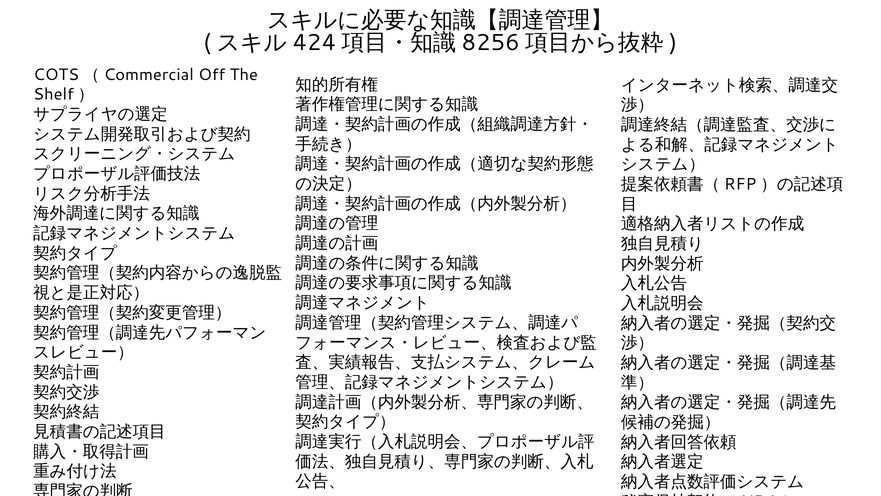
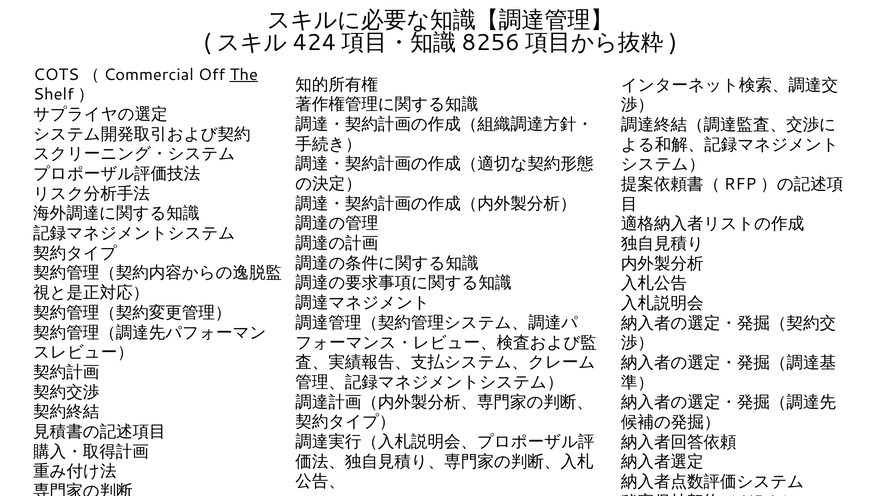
The underline: none -> present
